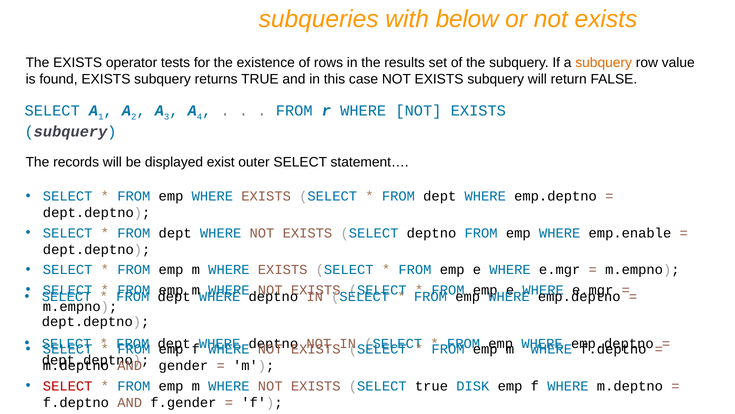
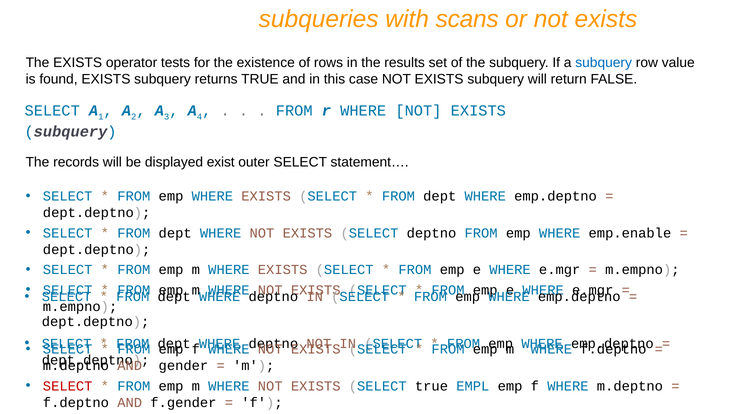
below: below -> scans
subquery at (604, 62) colour: orange -> blue
DISK: DISK -> EMPL
